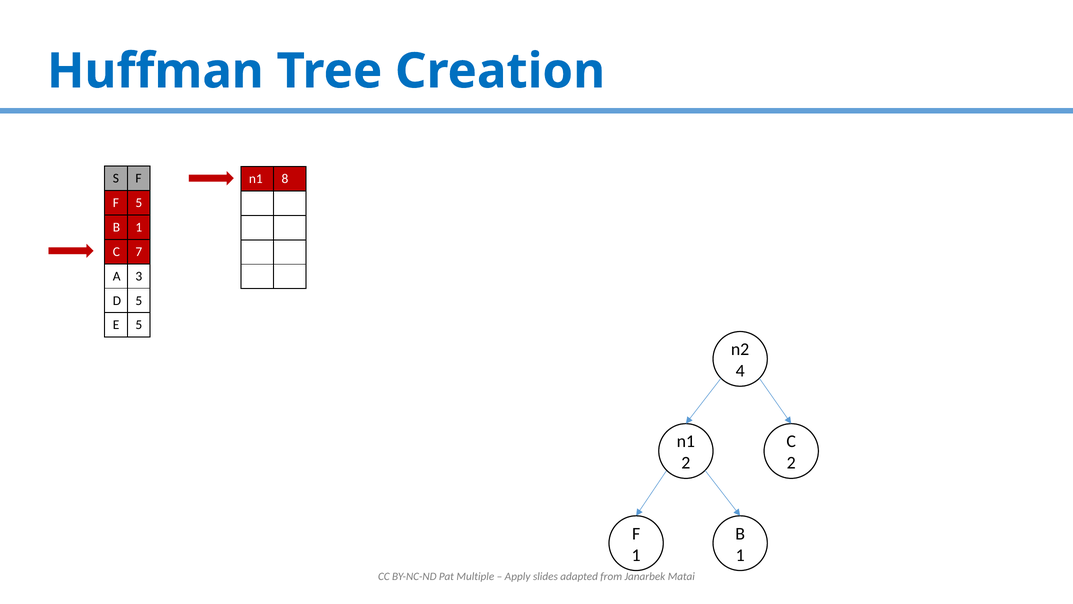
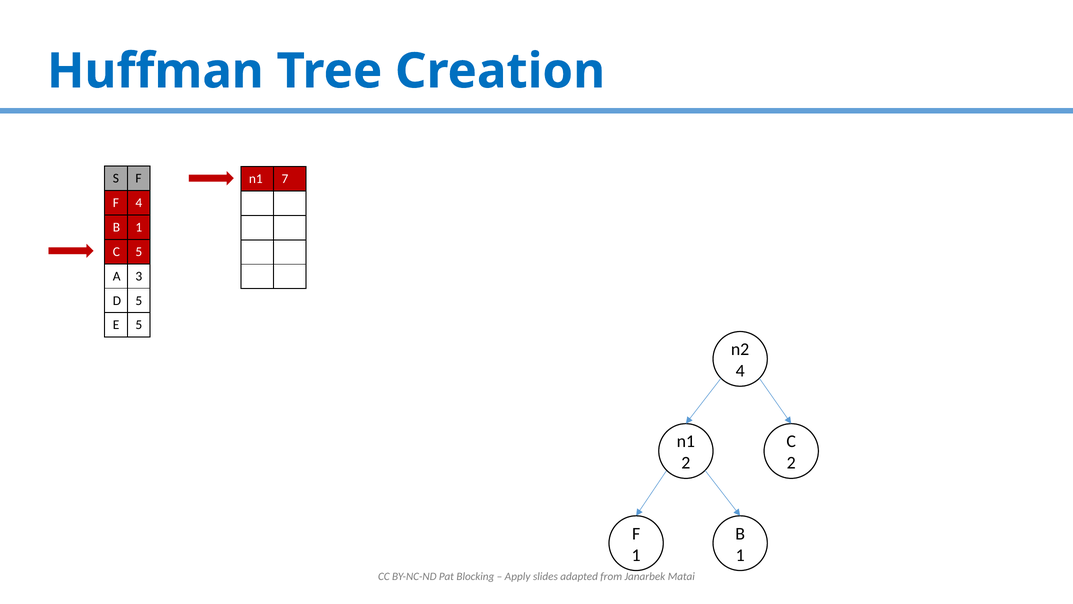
8: 8 -> 7
F 5: 5 -> 4
C 7: 7 -> 5
Multiple: Multiple -> Blocking
